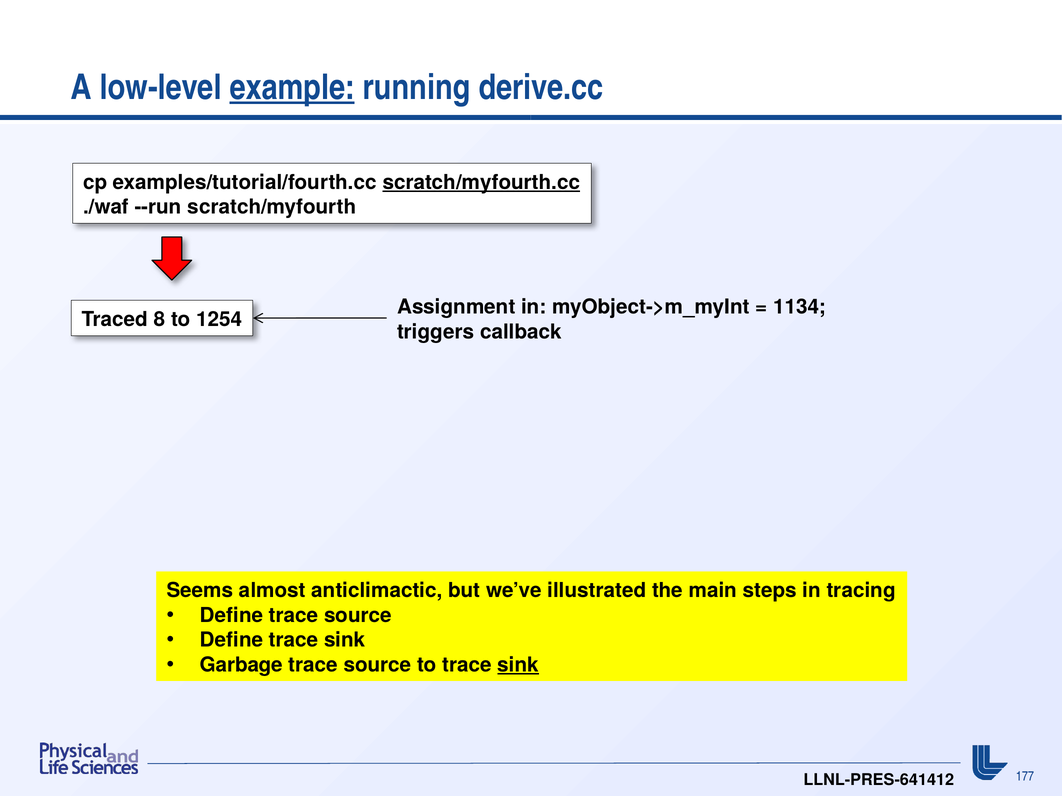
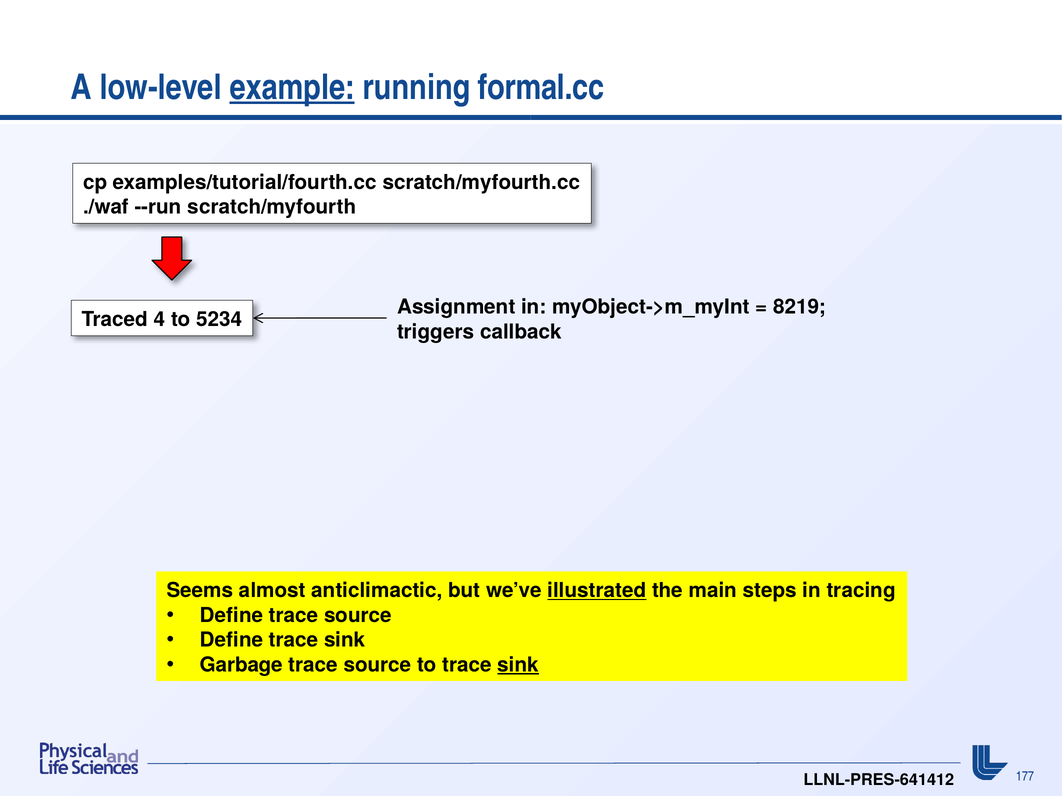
derive.cc: derive.cc -> formal.cc
scratch/myfourth.cc underline: present -> none
1134: 1134 -> 8219
8: 8 -> 4
1254: 1254 -> 5234
illustrated underline: none -> present
